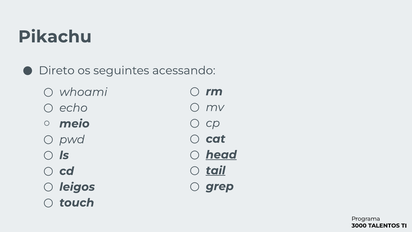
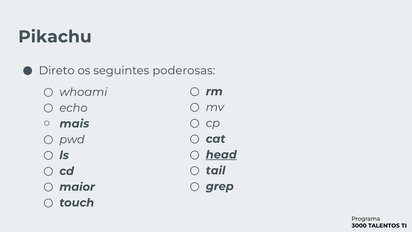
acessando: acessando -> poderosas
meio: meio -> mais
tail underline: present -> none
leigos: leigos -> maior
